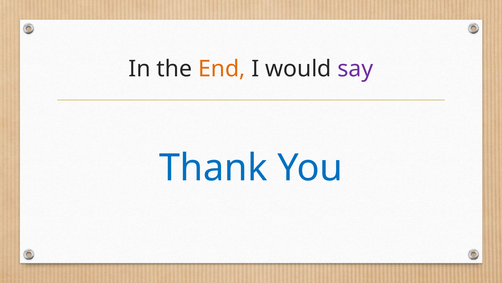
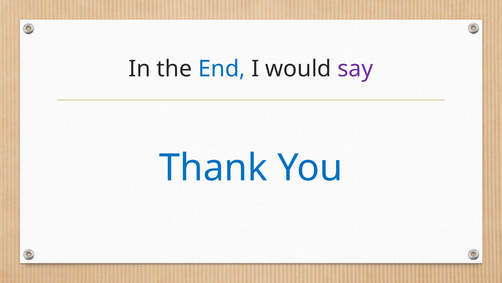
End colour: orange -> blue
